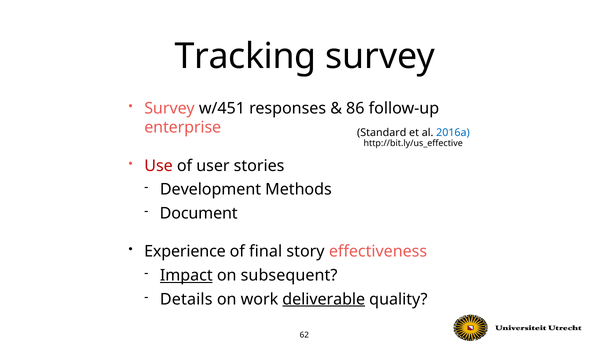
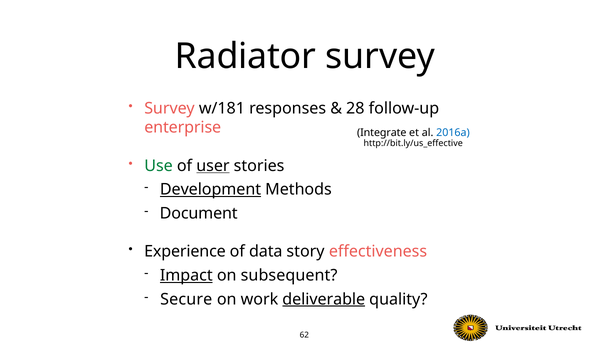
Tracking: Tracking -> Radiator
w/451: w/451 -> w/181
86: 86 -> 28
Standard: Standard -> Integrate
Use colour: red -> green
user underline: none -> present
Development underline: none -> present
final: final -> data
Details: Details -> Secure
